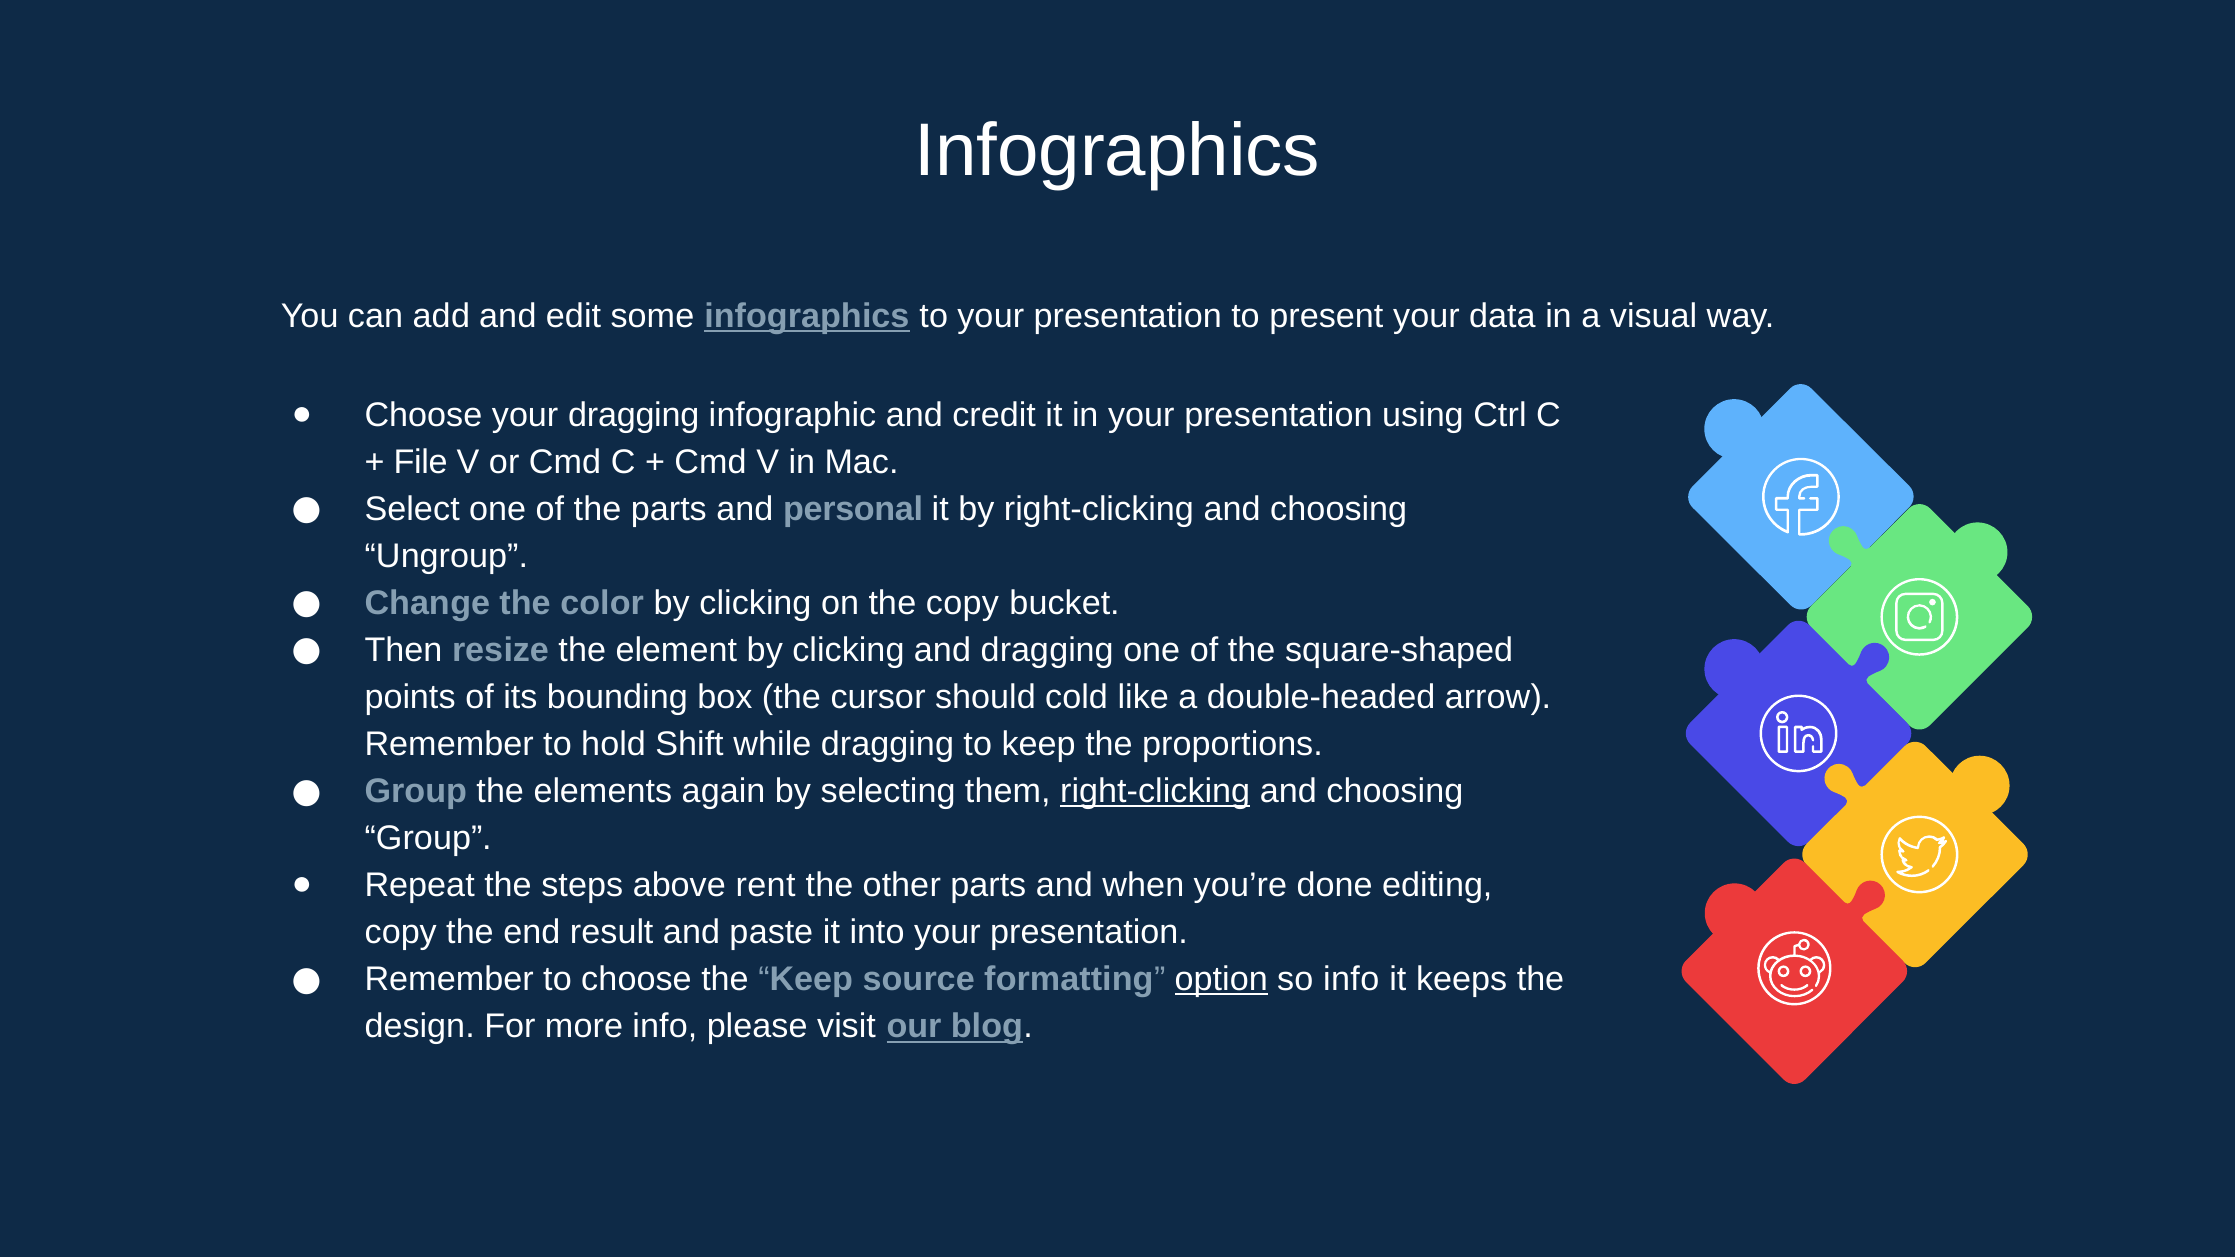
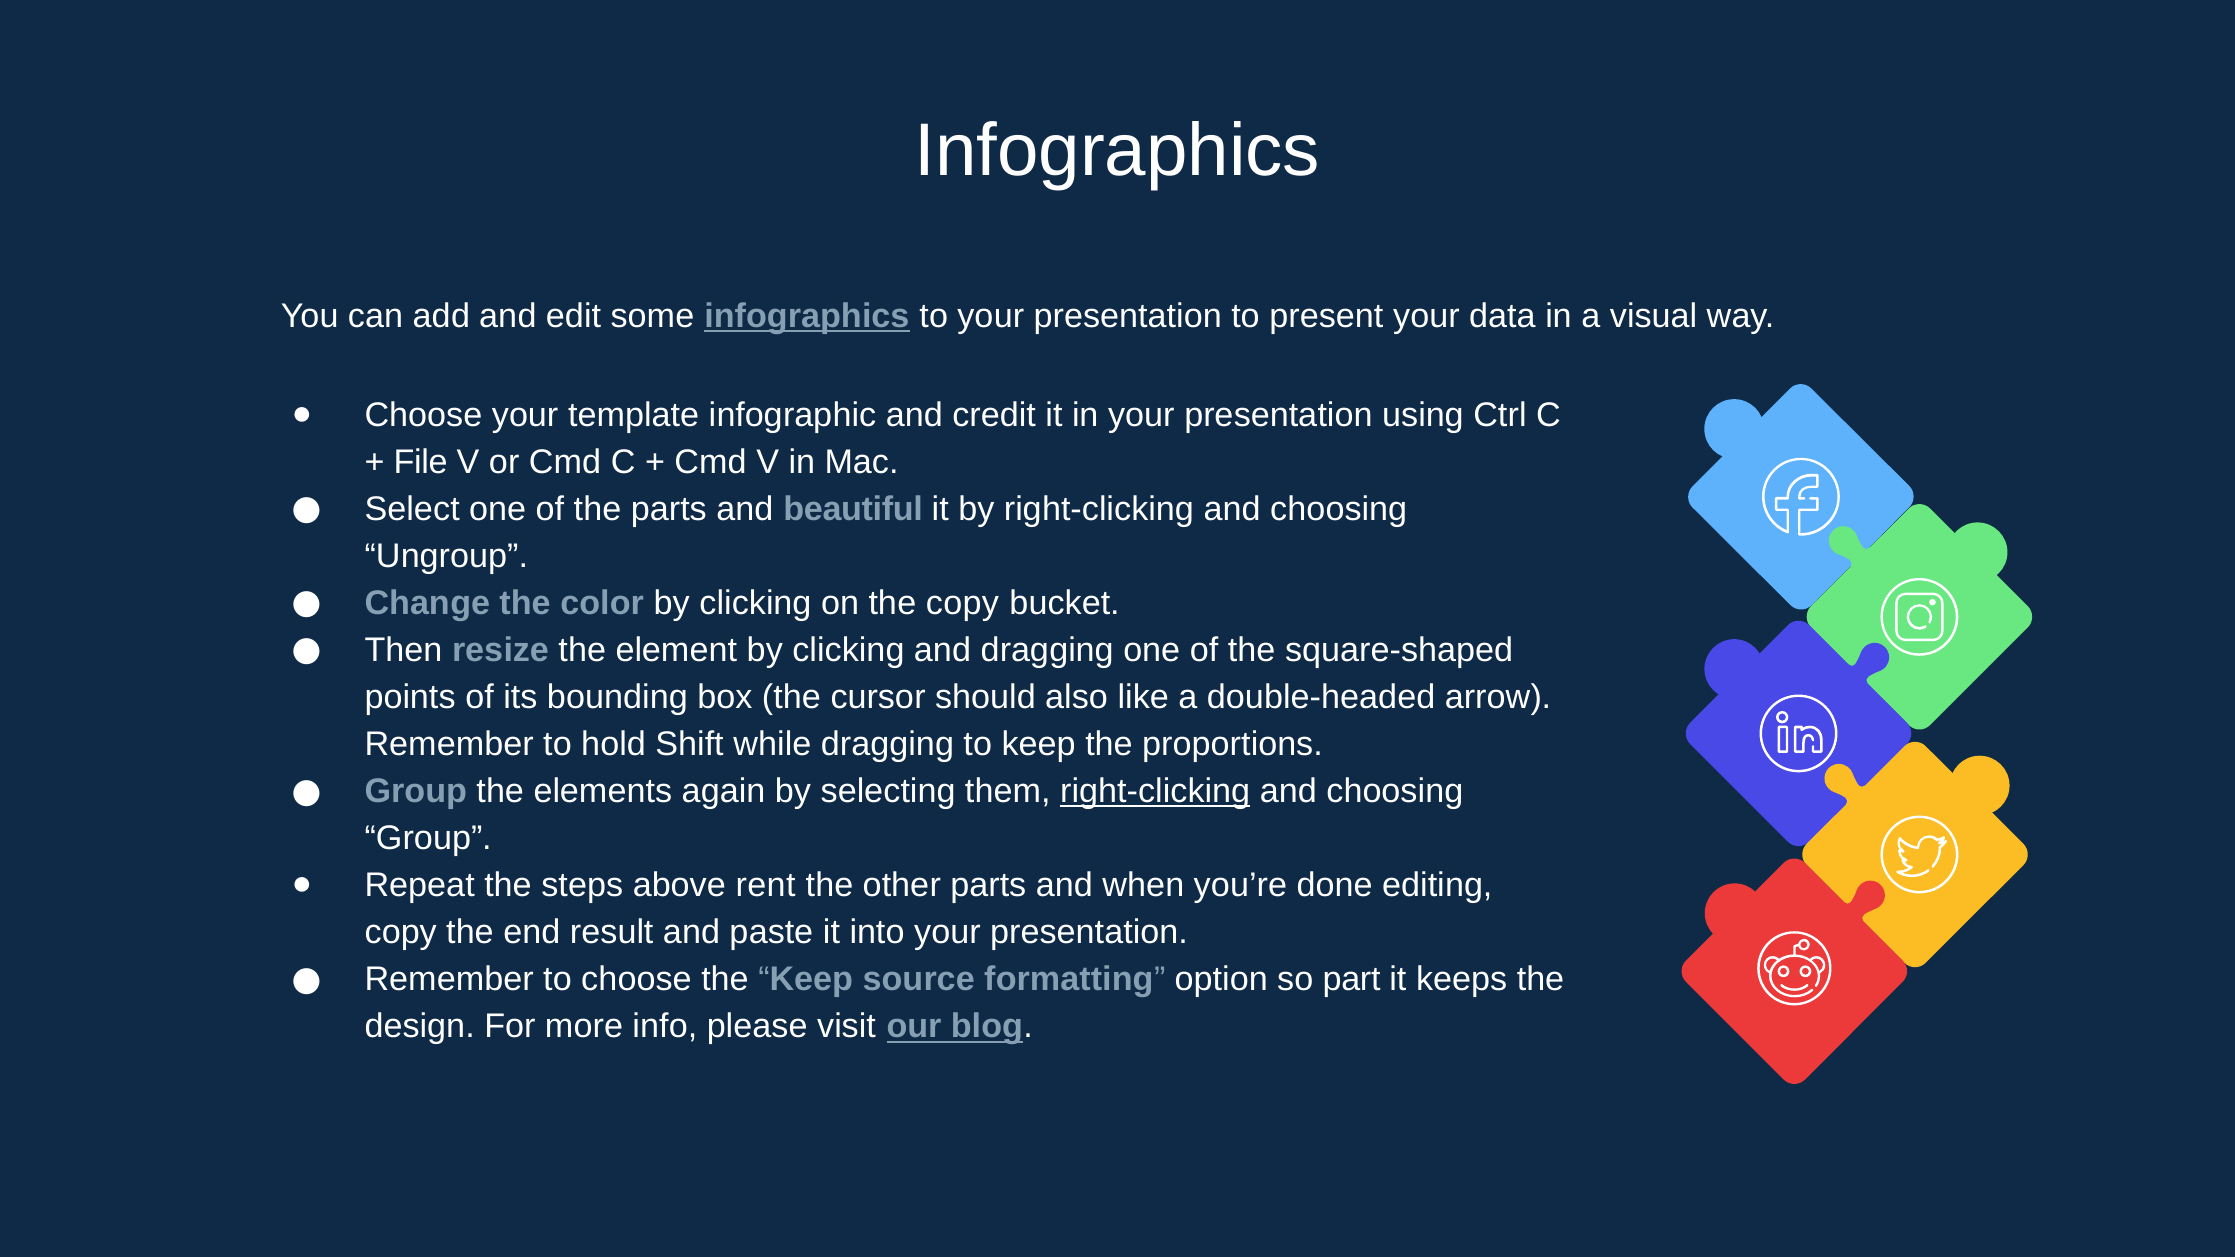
your dragging: dragging -> template
personal: personal -> beautiful
cold: cold -> also
option underline: present -> none
so info: info -> part
